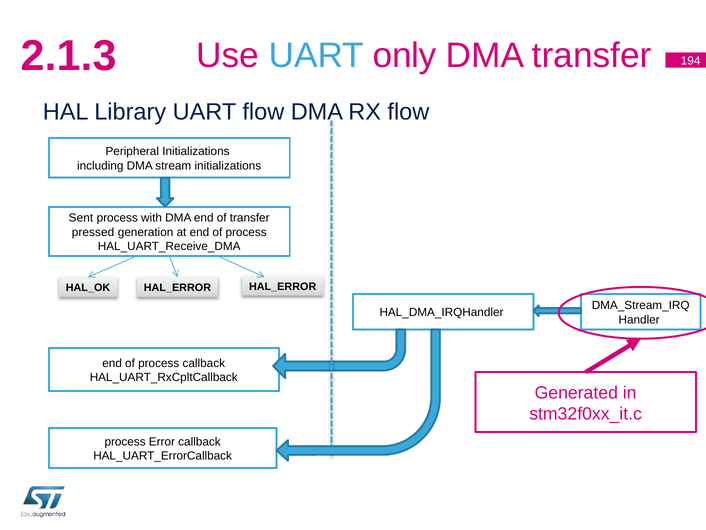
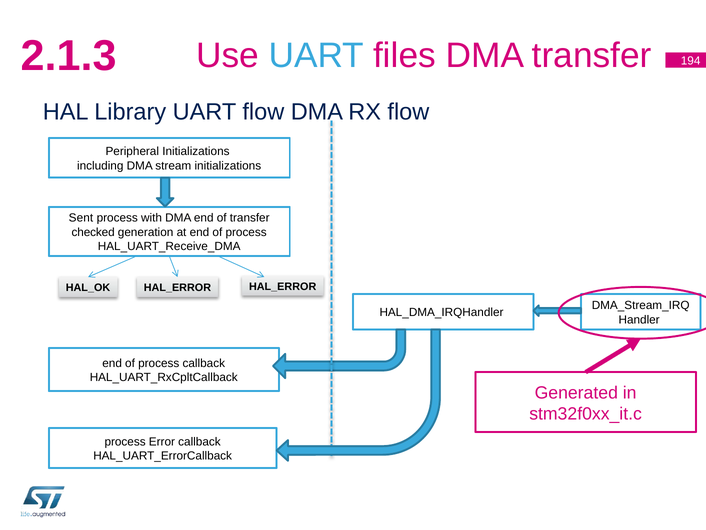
only: only -> files
pressed: pressed -> checked
